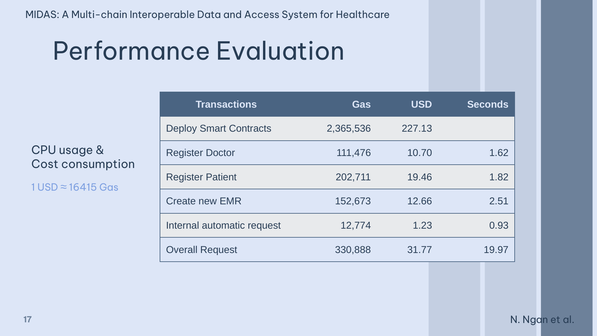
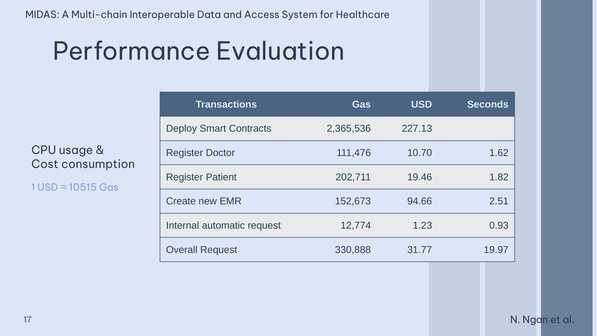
16415: 16415 -> 10515
12.66: 12.66 -> 94.66
